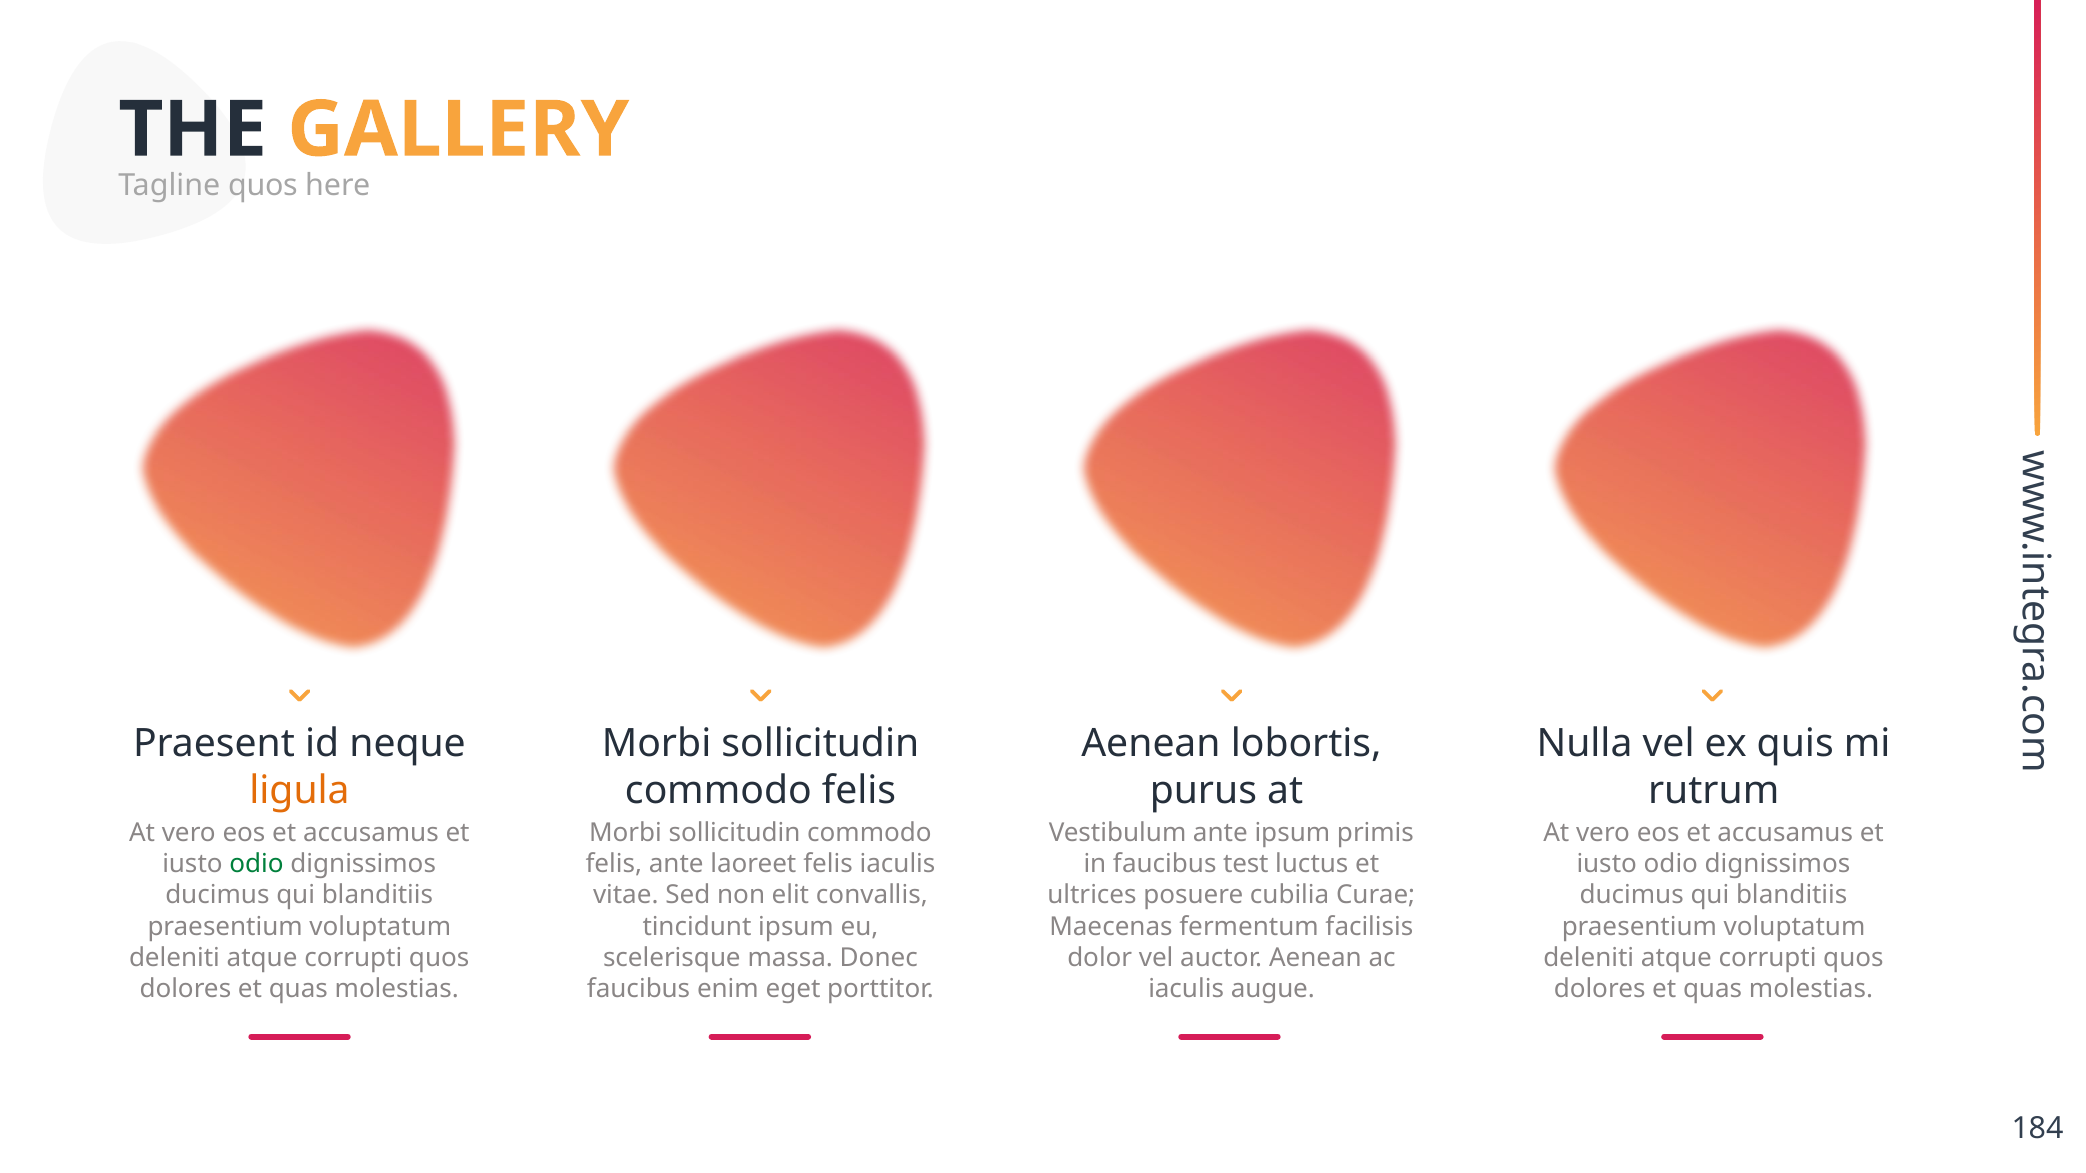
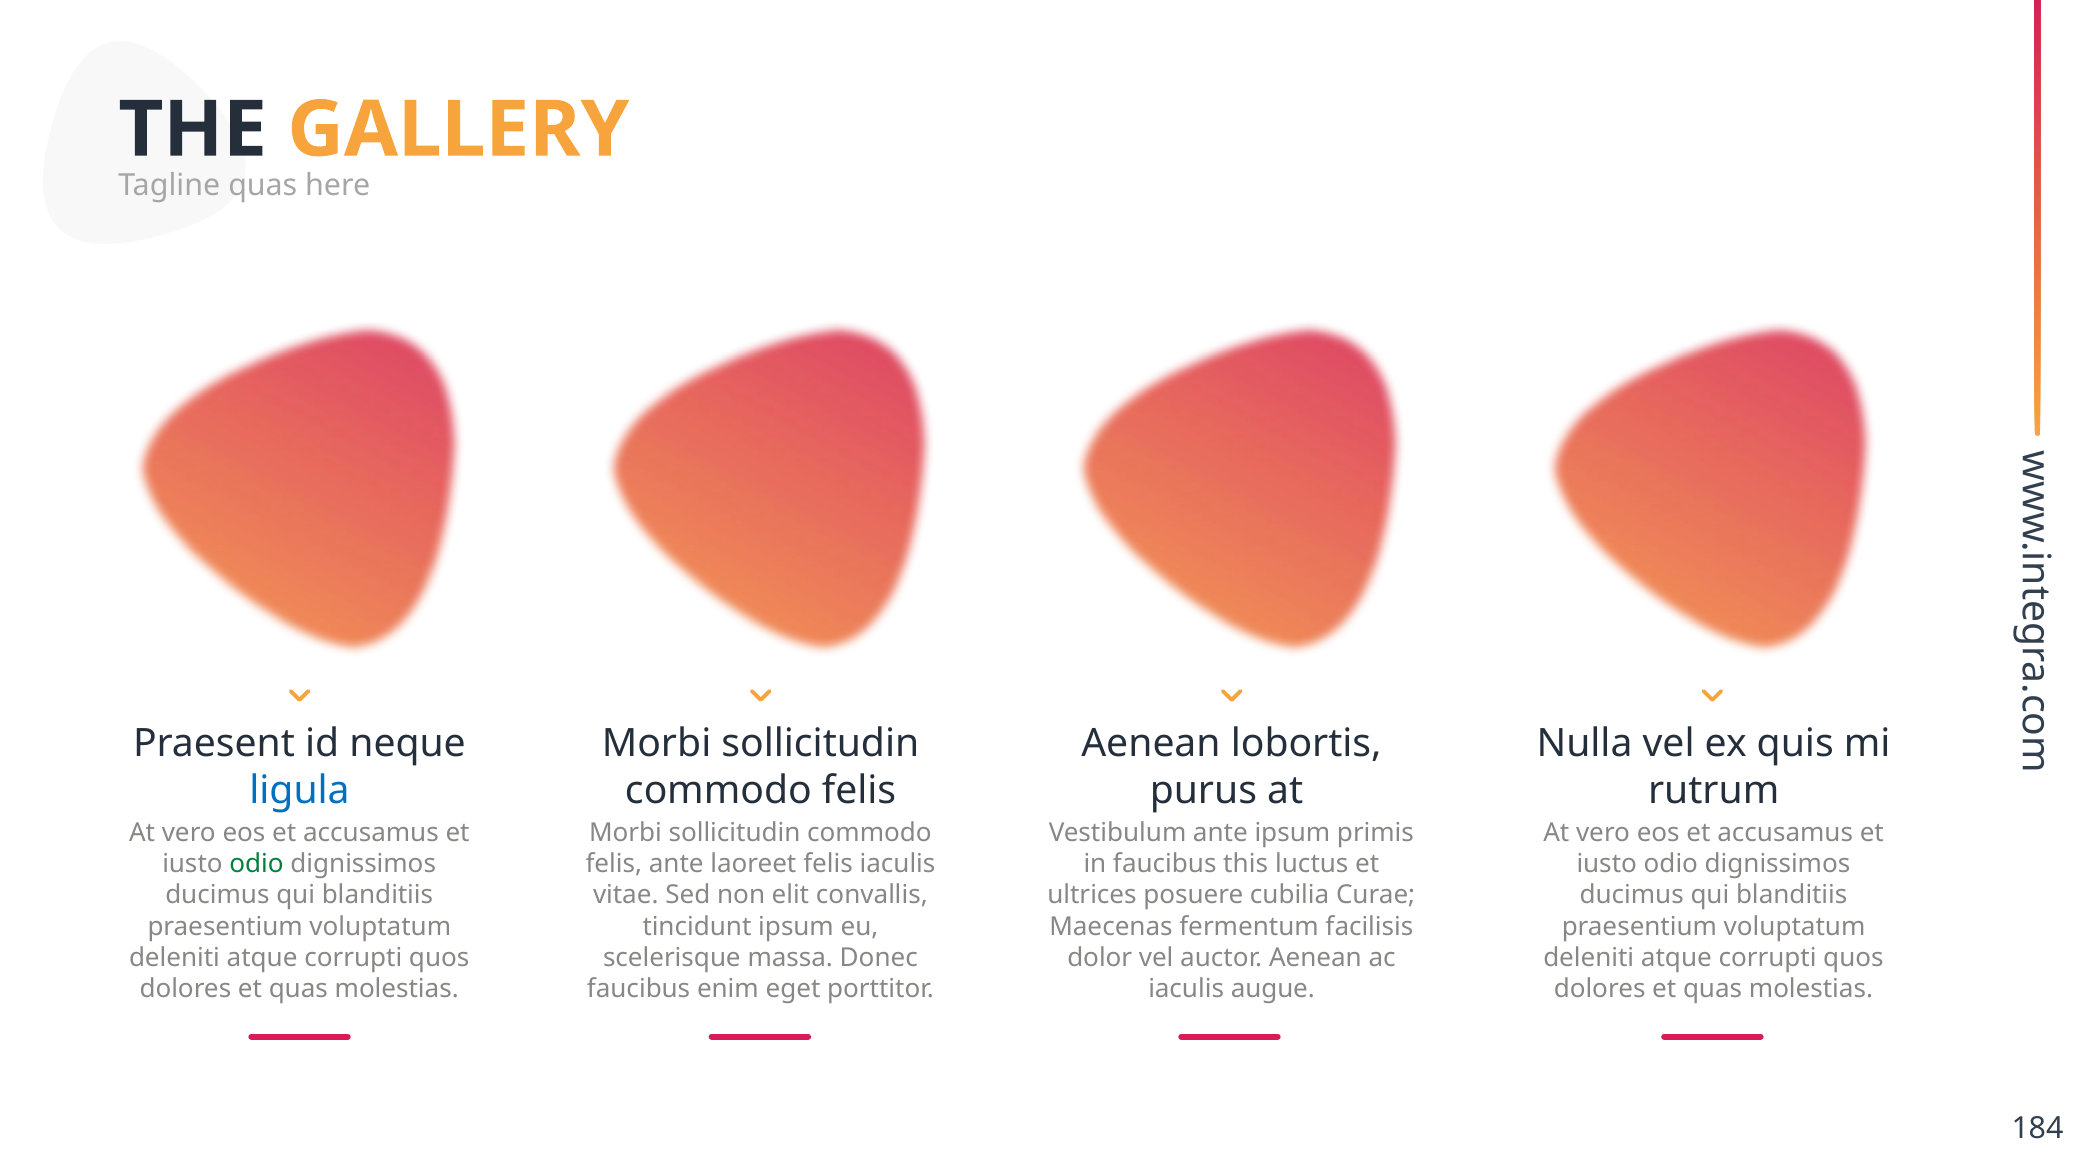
quos at (263, 185): quos -> quas
ligula colour: orange -> blue
test: test -> this
